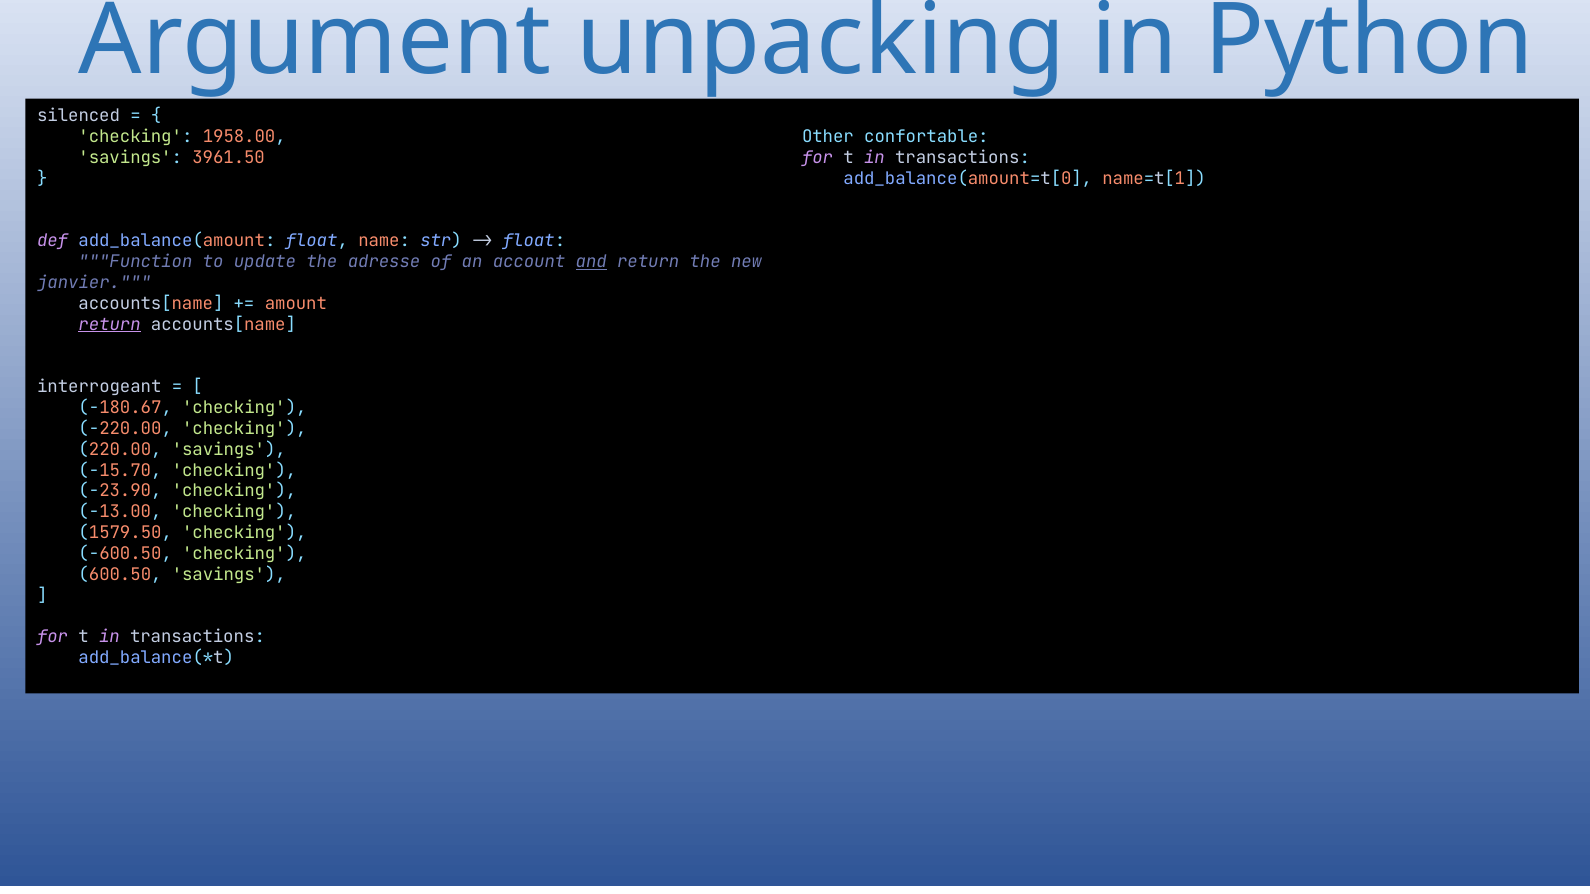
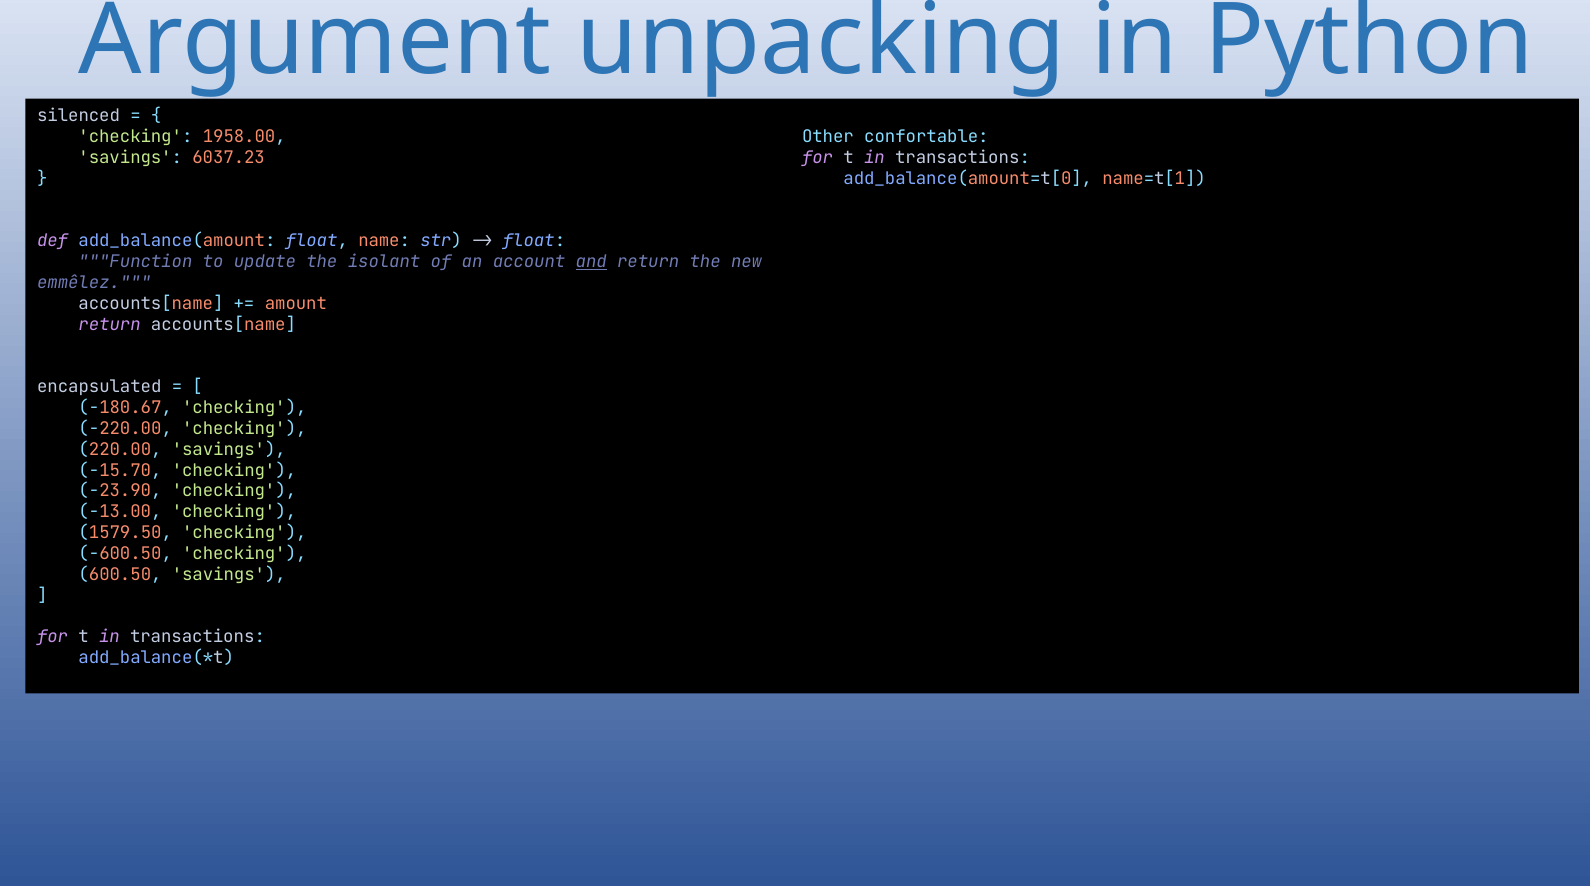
3961.50: 3961.50 -> 6037.23
adresse: adresse -> isolant
janvier: janvier -> emmêlez
return at (110, 325) underline: present -> none
interrogeant: interrogeant -> encapsulated
